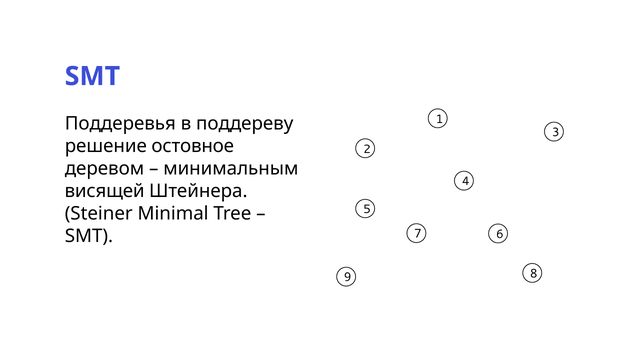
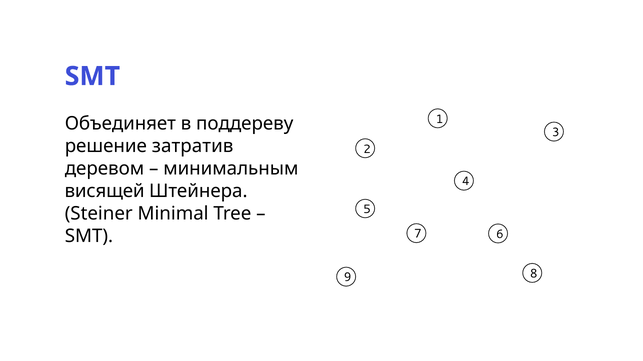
Поддеревья: Поддеревья -> Объединяет
остовное: остовное -> затратив
